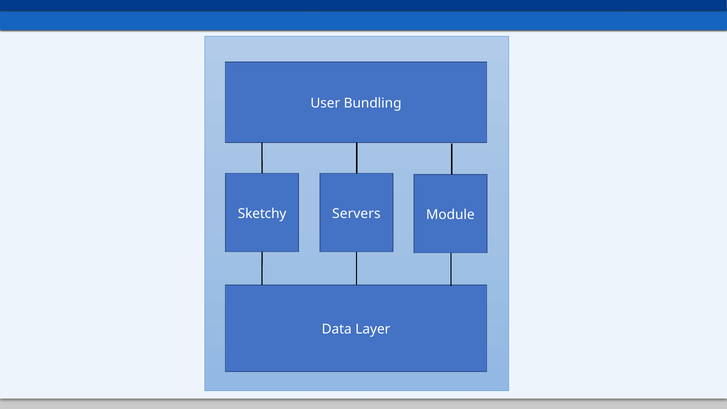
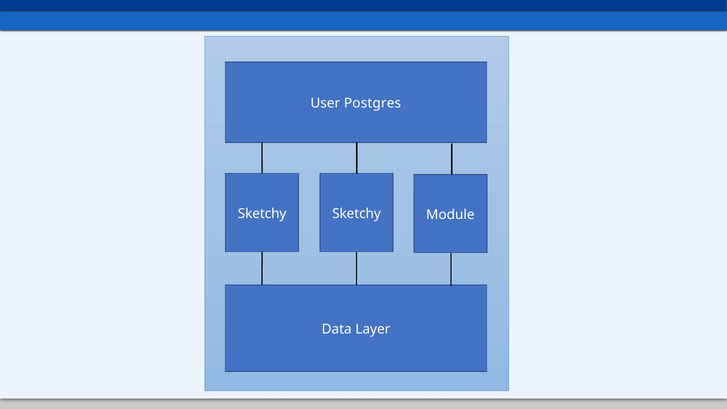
Bundling: Bundling -> Postgres
Servers at (356, 213): Servers -> Sketchy
